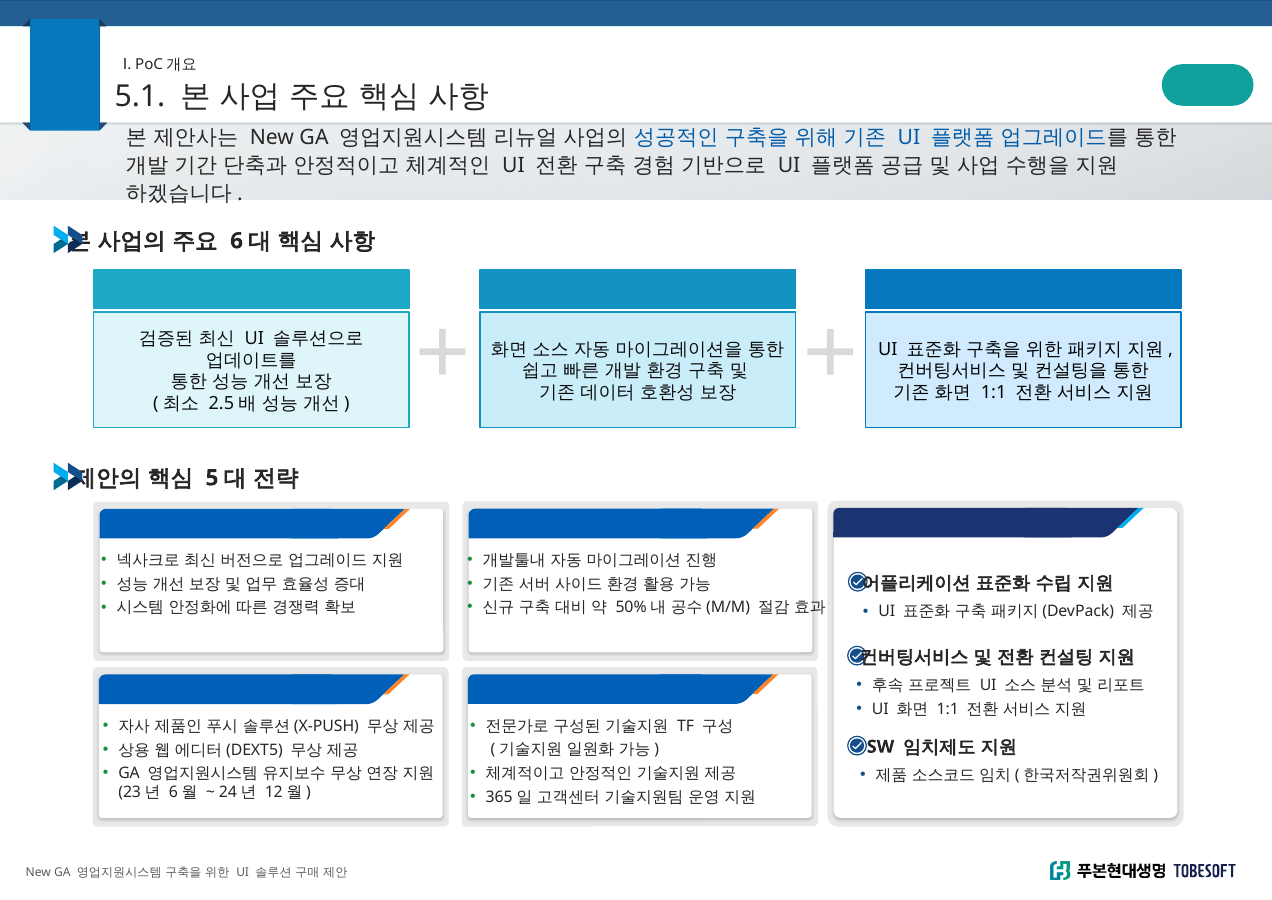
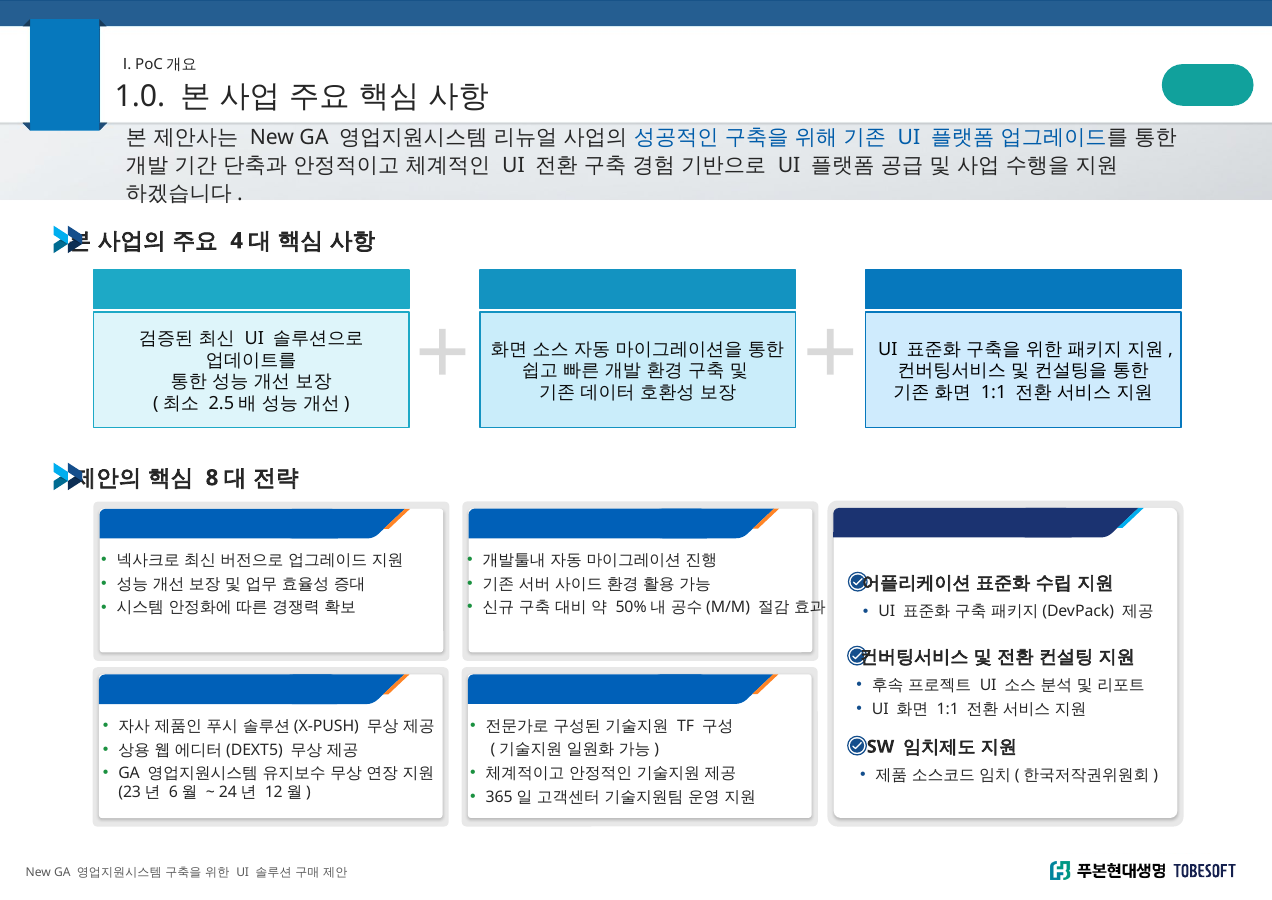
5.1: 5.1 -> 1.0
6: 6 -> 4
5: 5 -> 8
